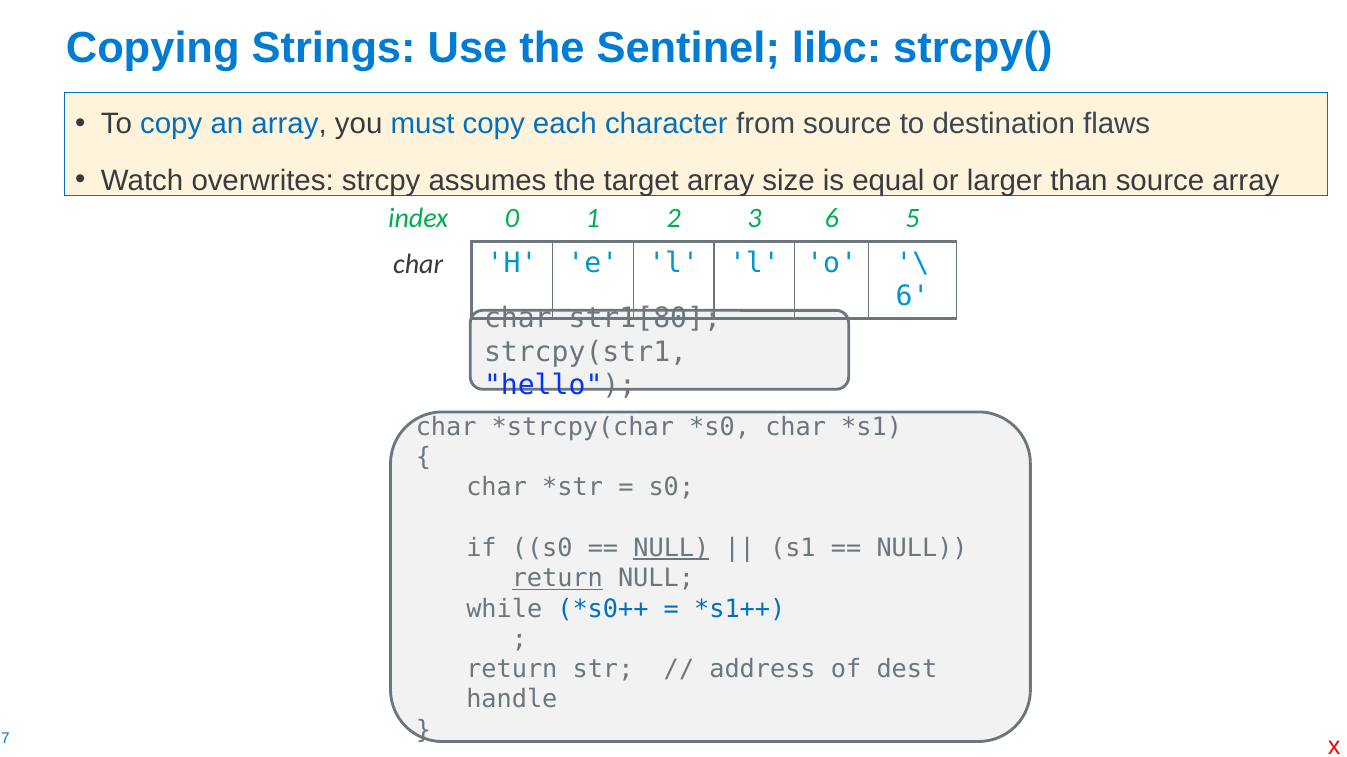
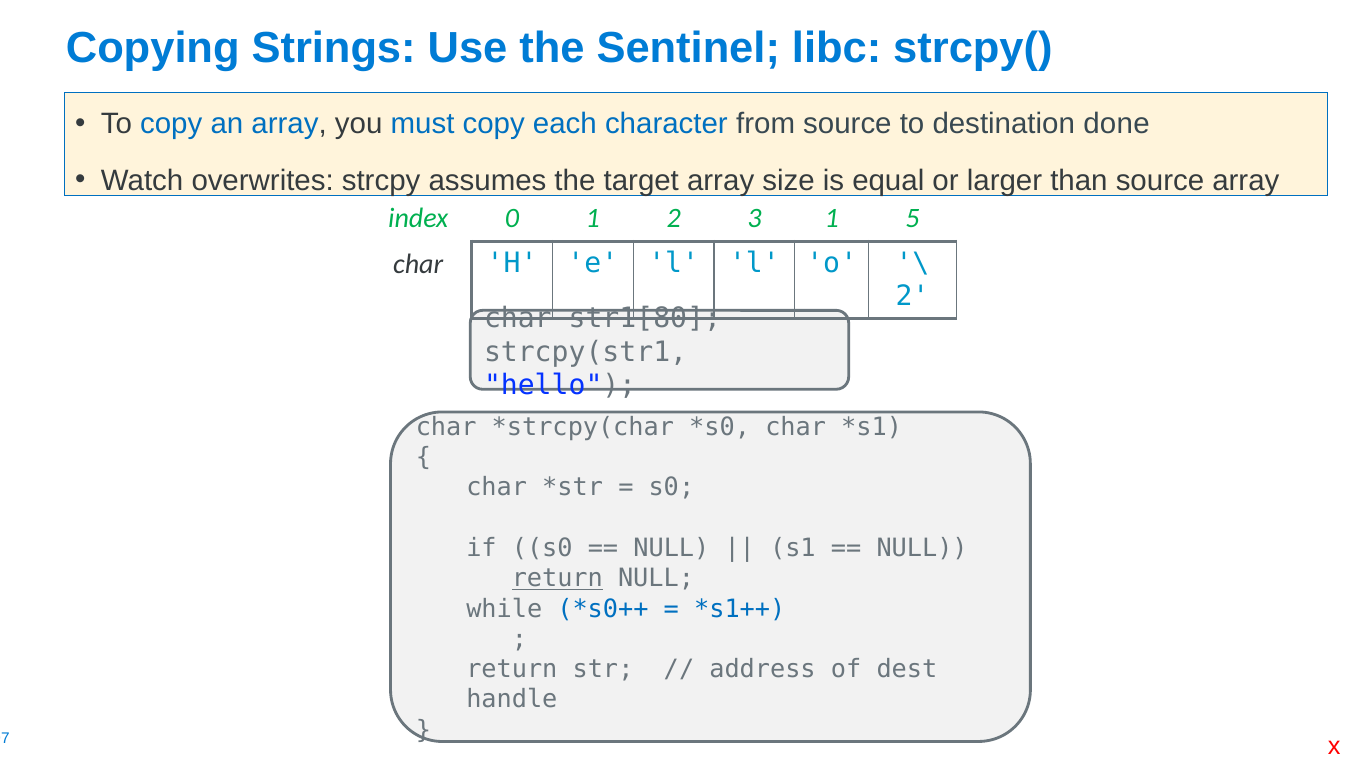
flaws: flaws -> done
3 6: 6 -> 1
6 at (912, 296): 6 -> 2
NULL at (671, 549) underline: present -> none
